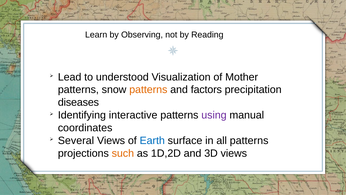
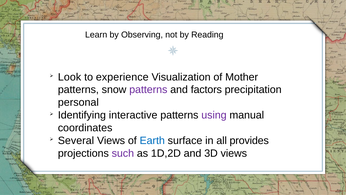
Lead: Lead -> Look
understood: understood -> experience
patterns at (148, 90) colour: orange -> purple
diseases: diseases -> personal
all patterns: patterns -> provides
such colour: orange -> purple
